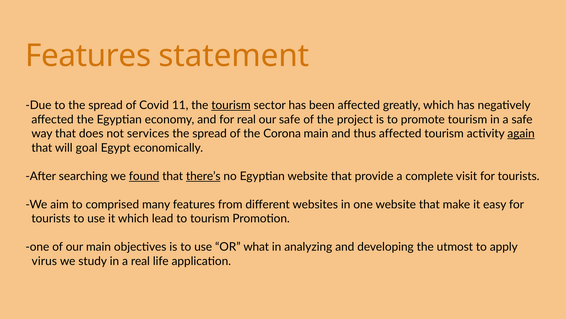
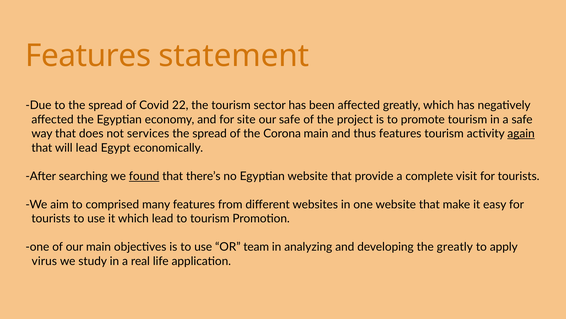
11: 11 -> 22
tourism at (231, 105) underline: present -> none
for real: real -> site
thus affected: affected -> features
will goal: goal -> lead
there’s underline: present -> none
what: what -> team
the utmost: utmost -> greatly
